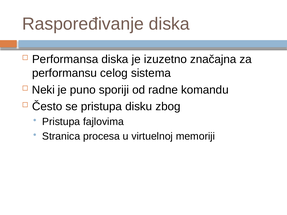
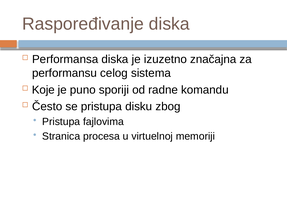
Neki: Neki -> Koje
